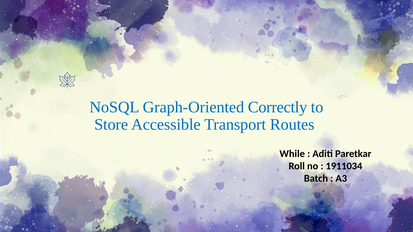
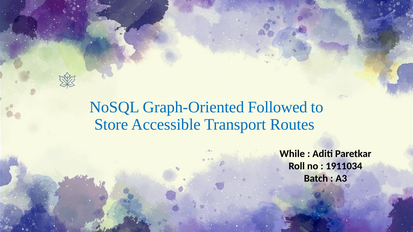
Correctly: Correctly -> Followed
